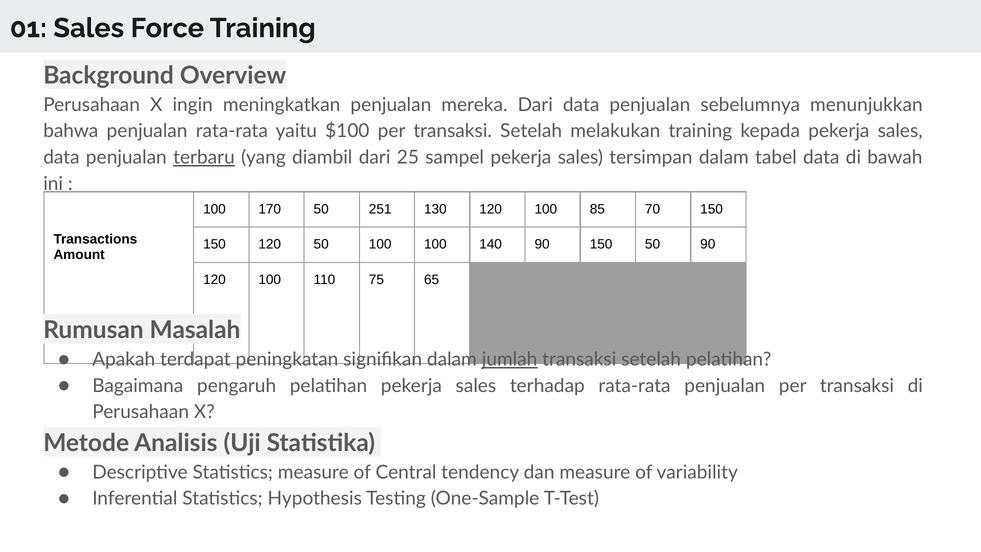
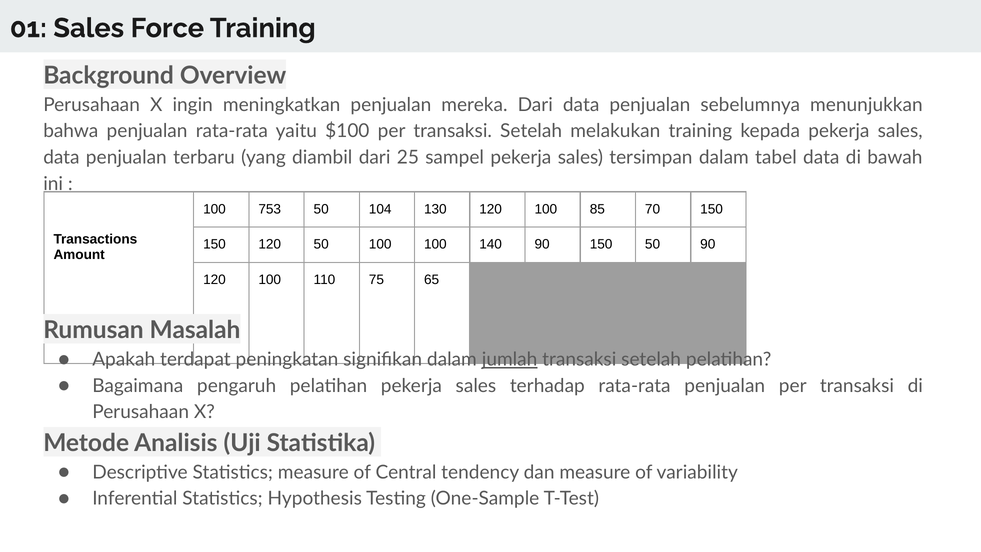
terbaru underline: present -> none
170: 170 -> 753
251: 251 -> 104
